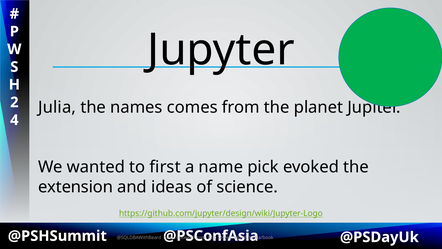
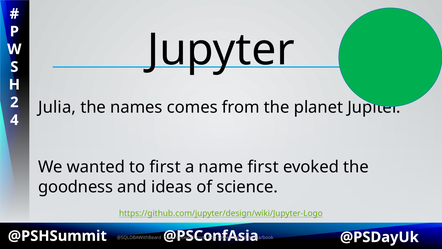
name pick: pick -> first
extension: extension -> goodness
